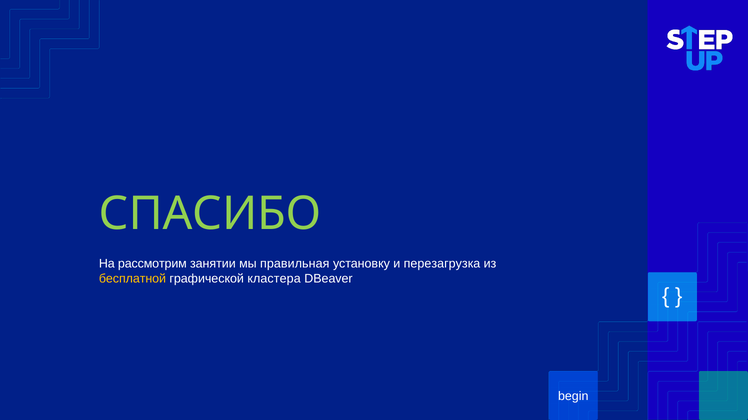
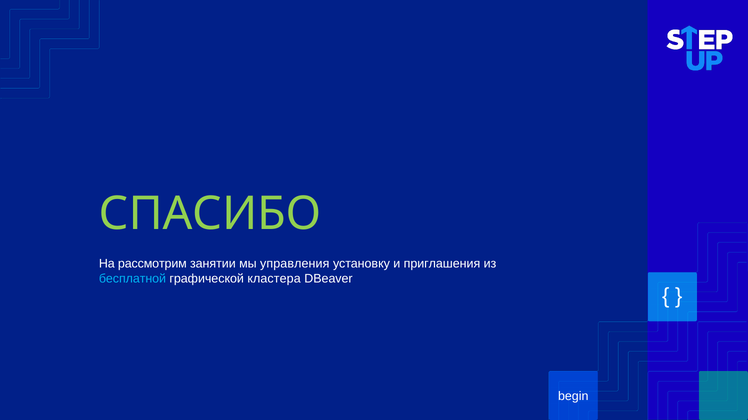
правильная: правильная -> управления
перезагрузка: перезагрузка -> приглашения
бесплатной colour: yellow -> light blue
